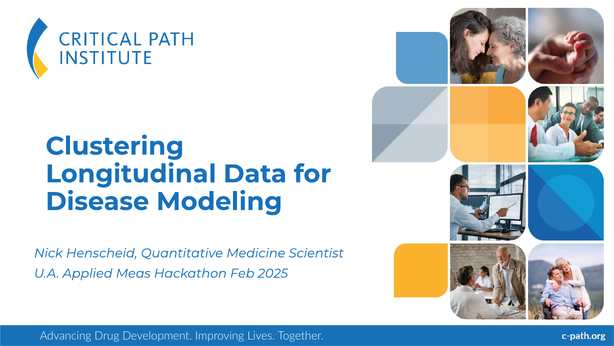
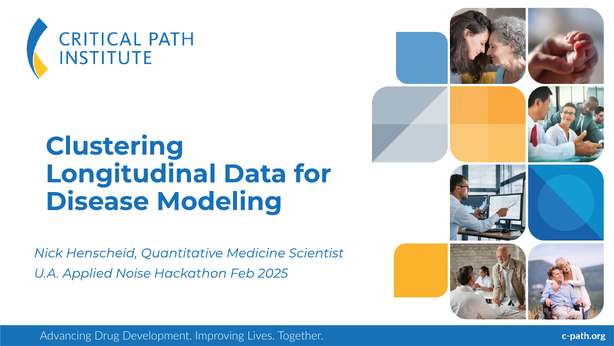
Meas: Meas -> Noise
